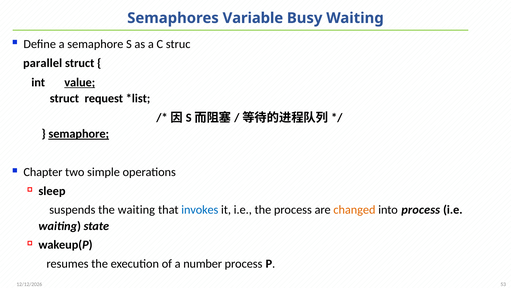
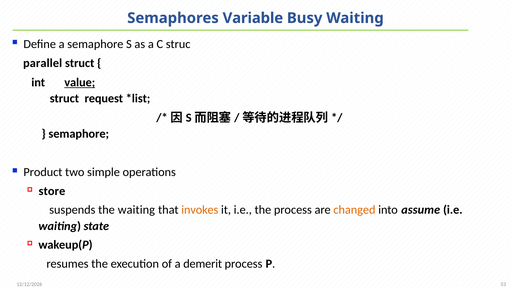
semaphore at (79, 134) underline: present -> none
Chapter: Chapter -> Product
sleep: sleep -> store
invokes colour: blue -> orange
into process: process -> assume
number: number -> demerit
